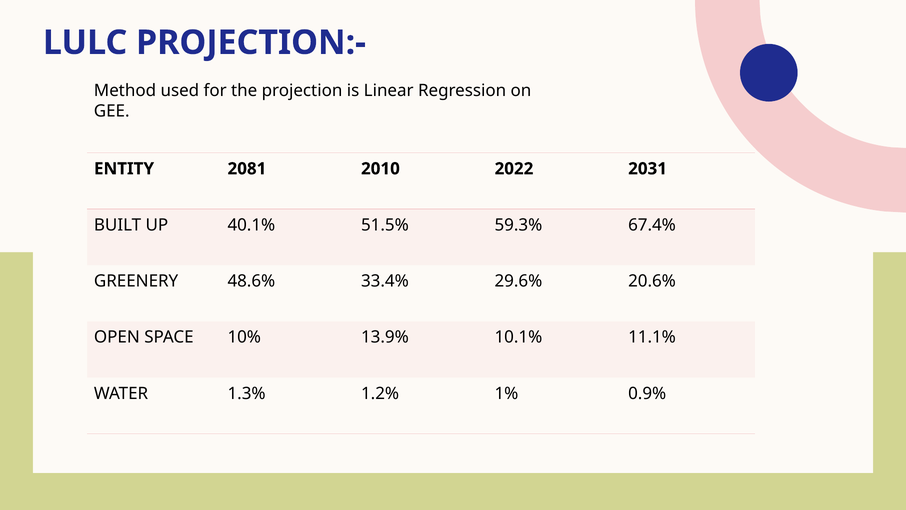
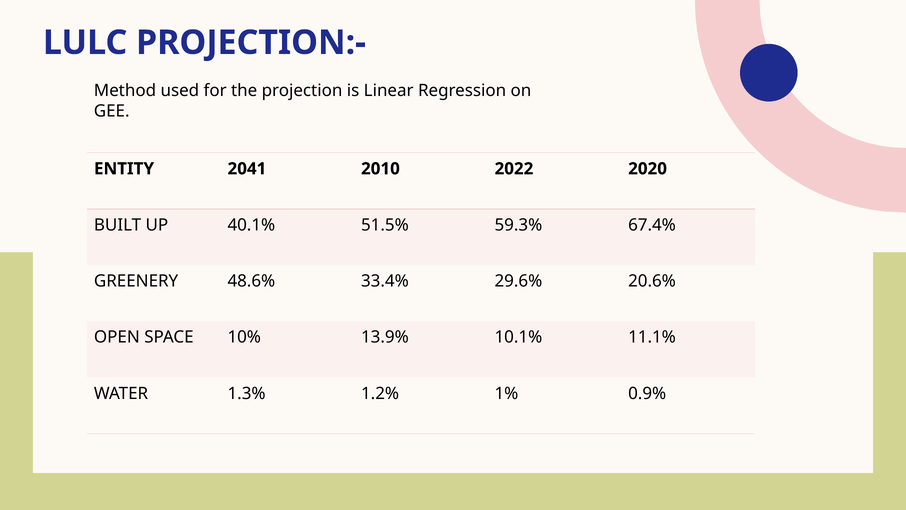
2081: 2081 -> 2041
2031: 2031 -> 2020
